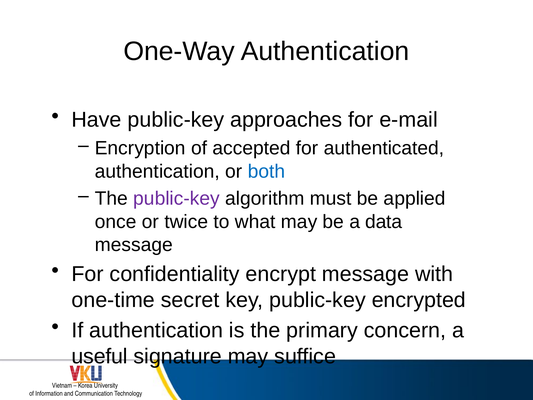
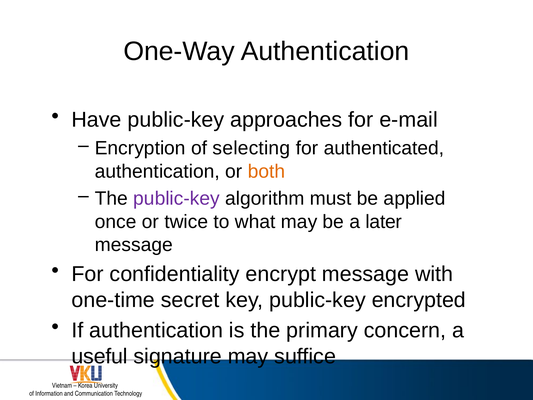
accepted: accepted -> selecting
both colour: blue -> orange
data: data -> later
